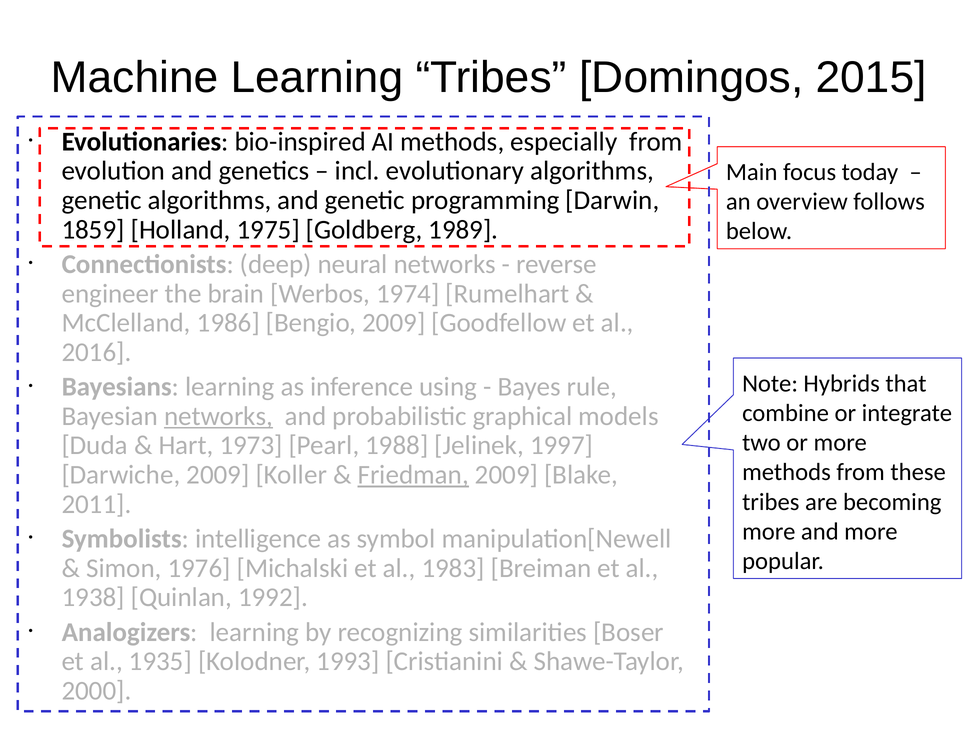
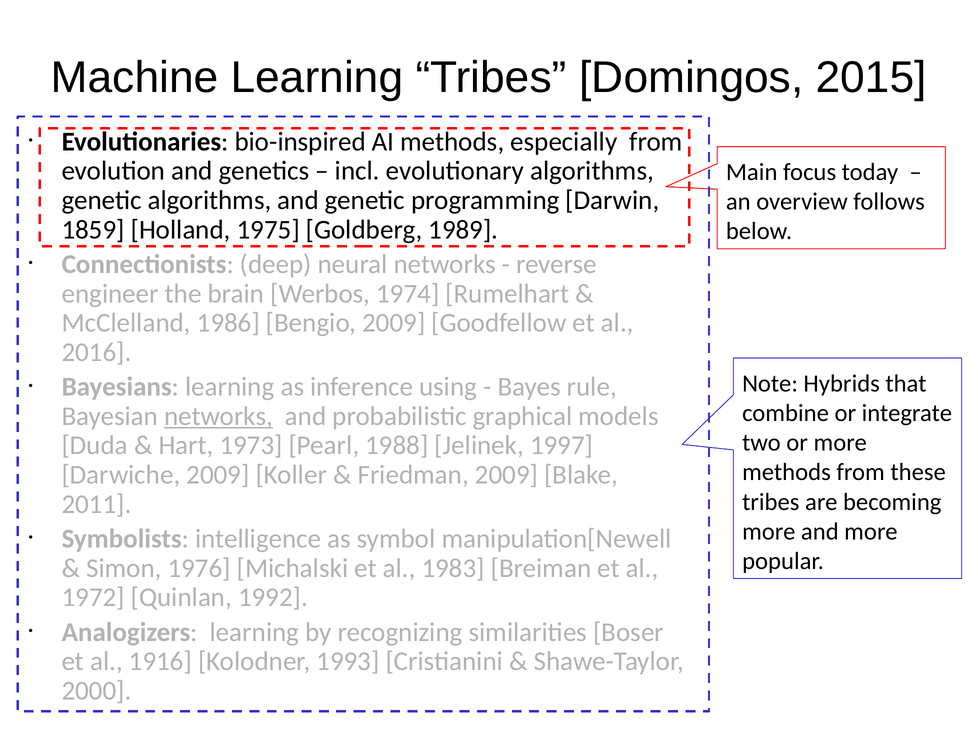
Friedman underline: present -> none
1938: 1938 -> 1972
1935: 1935 -> 1916
